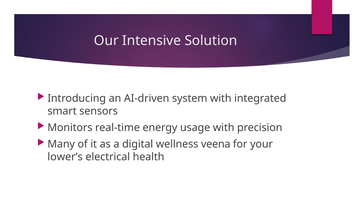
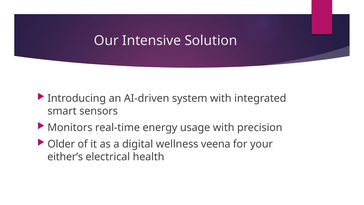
Many: Many -> Older
lower’s: lower’s -> either’s
